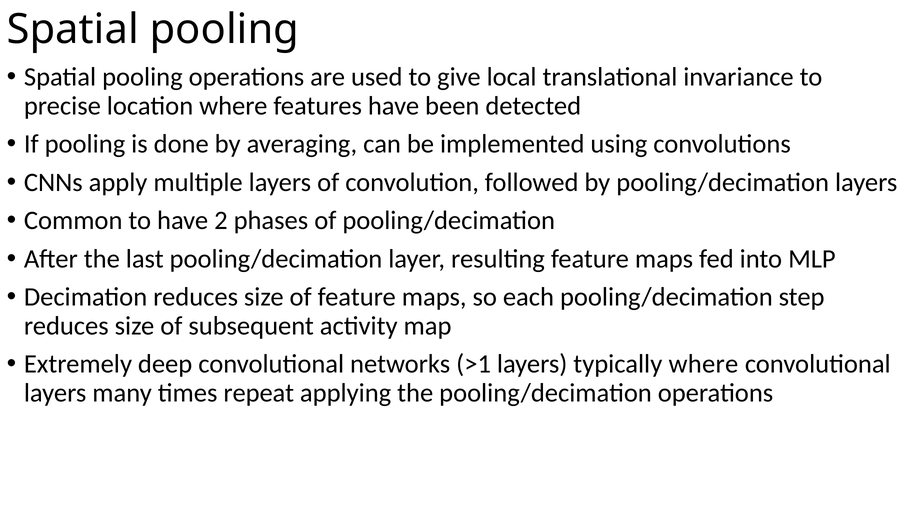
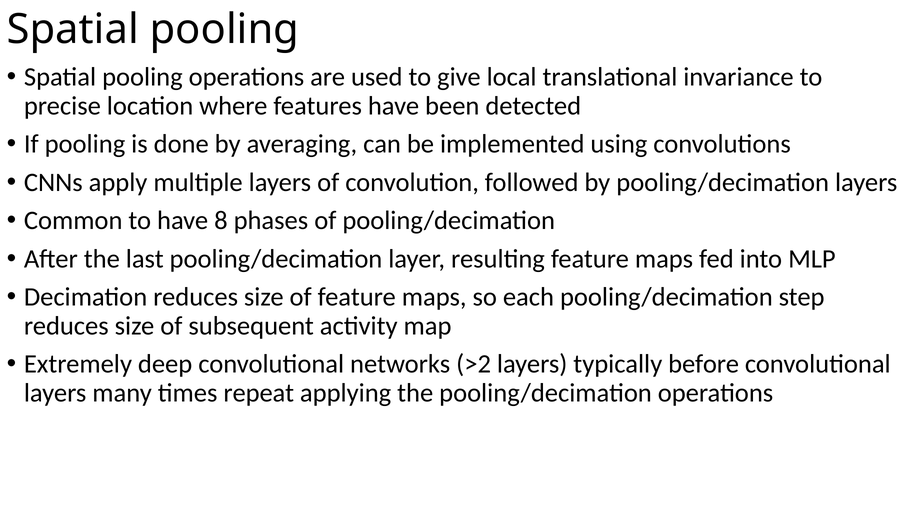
2: 2 -> 8
>1: >1 -> >2
typically where: where -> before
